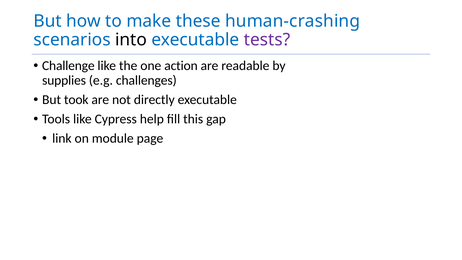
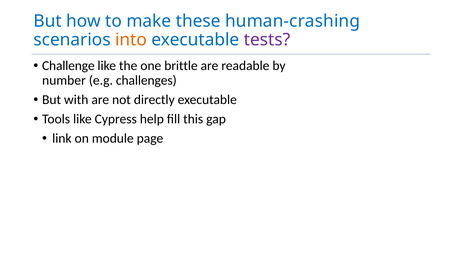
into colour: black -> orange
action: action -> brittle
supplies: supplies -> number
took: took -> with
